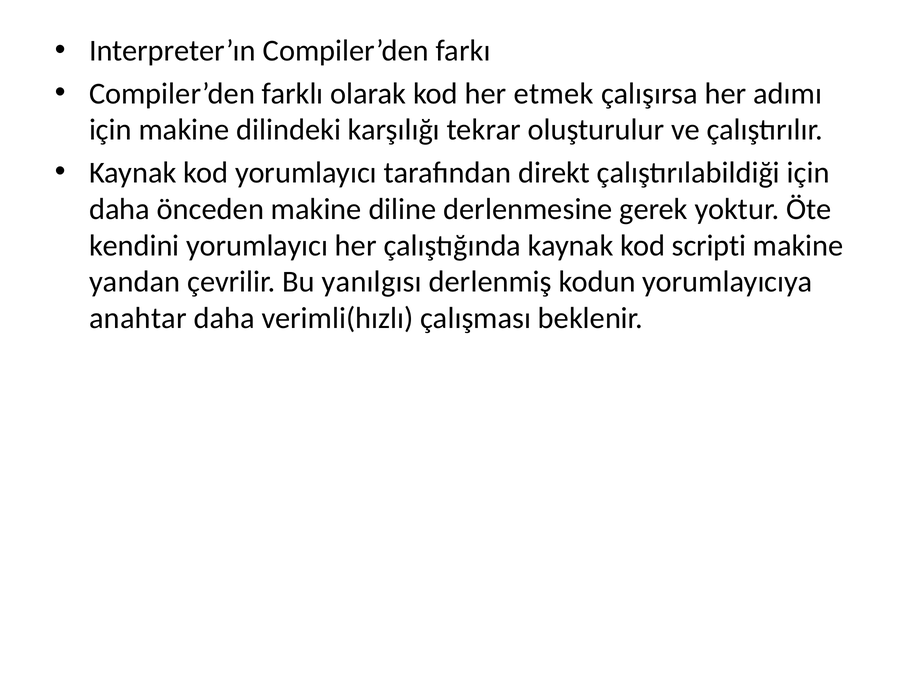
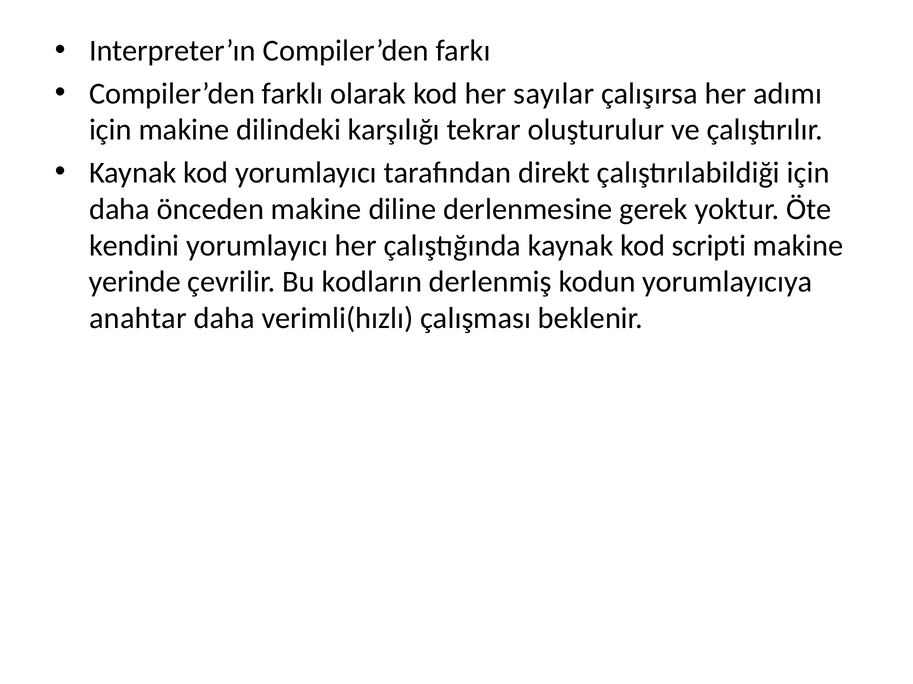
etmek: etmek -> sayılar
yandan: yandan -> yerinde
yanılgısı: yanılgısı -> kodların
